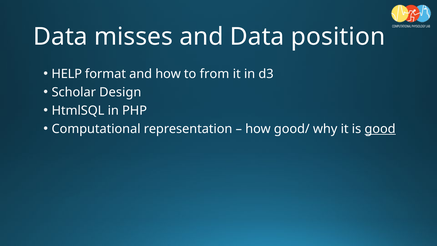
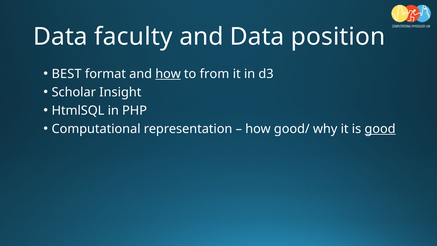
misses: misses -> faculty
HELP: HELP -> BEST
how at (168, 74) underline: none -> present
Design: Design -> Insight
